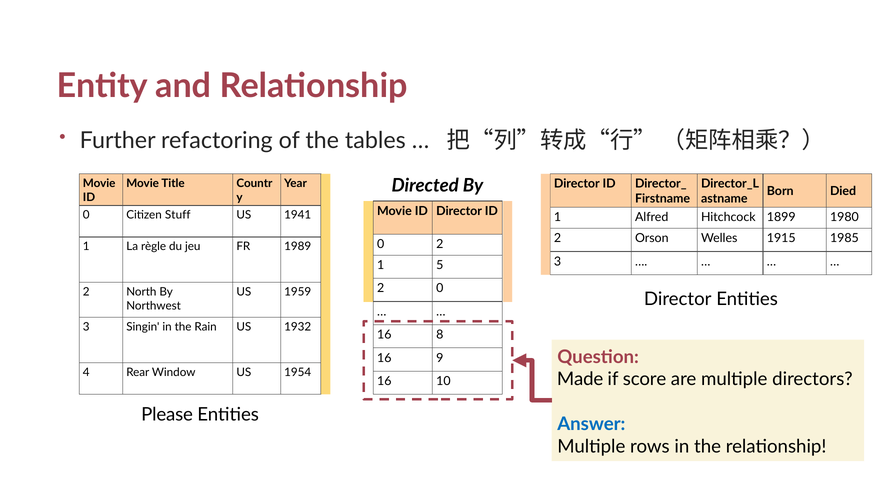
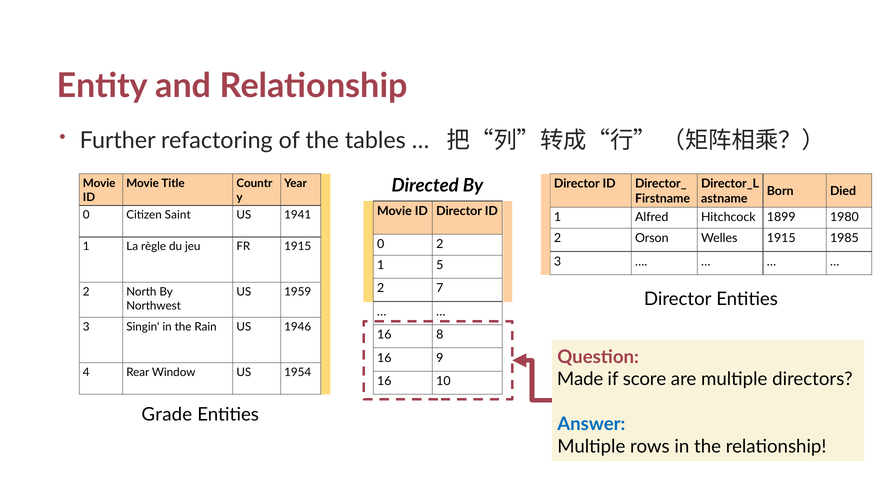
Stuff: Stuff -> Saint
FR 1989: 1989 -> 1915
2 0: 0 -> 7
1932: 1932 -> 1946
Please: Please -> Grade
